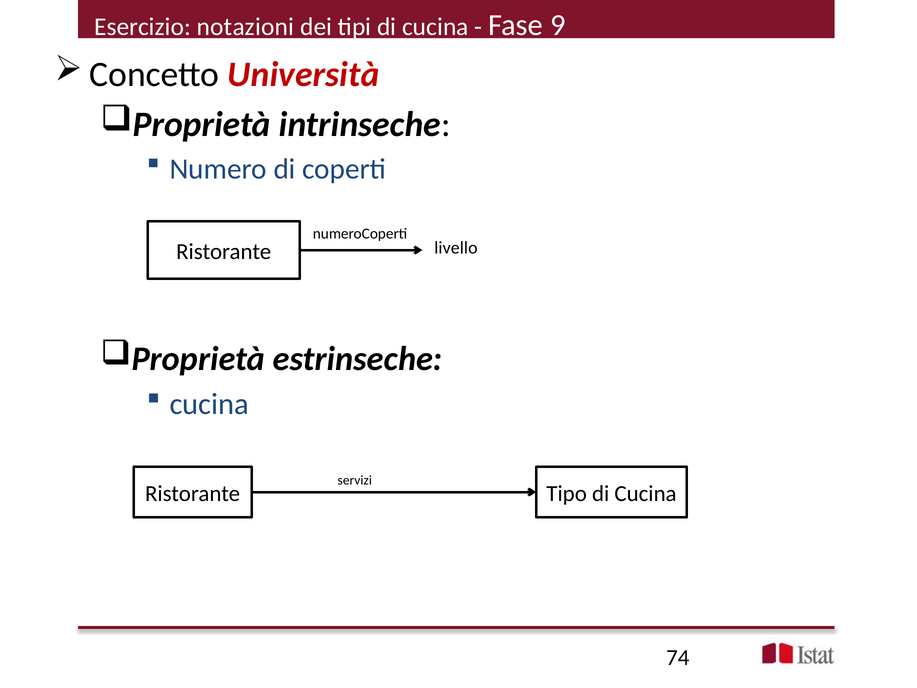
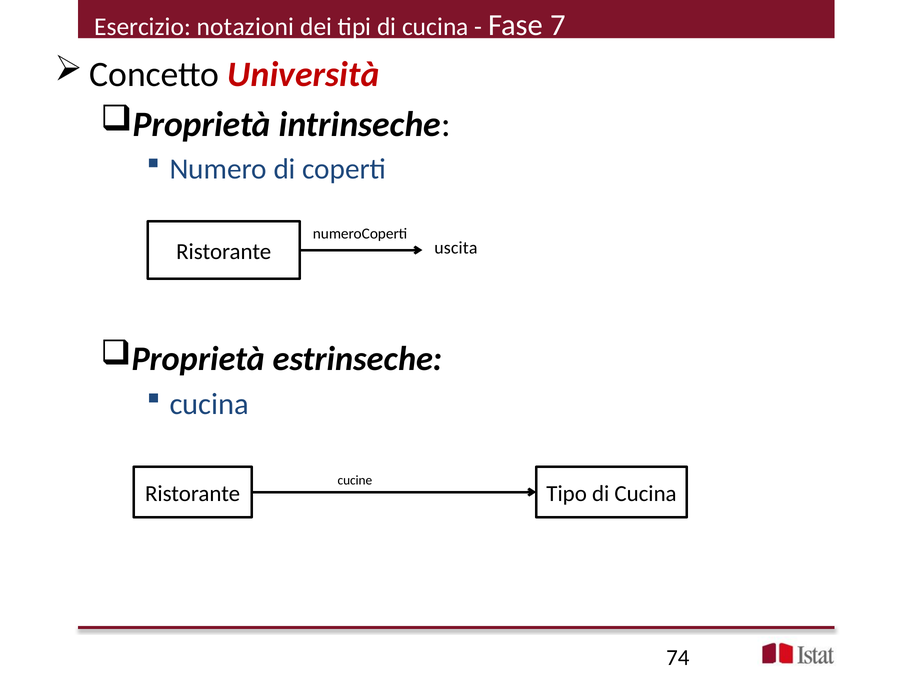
9: 9 -> 7
livello: livello -> uscita
servizi: servizi -> cucine
